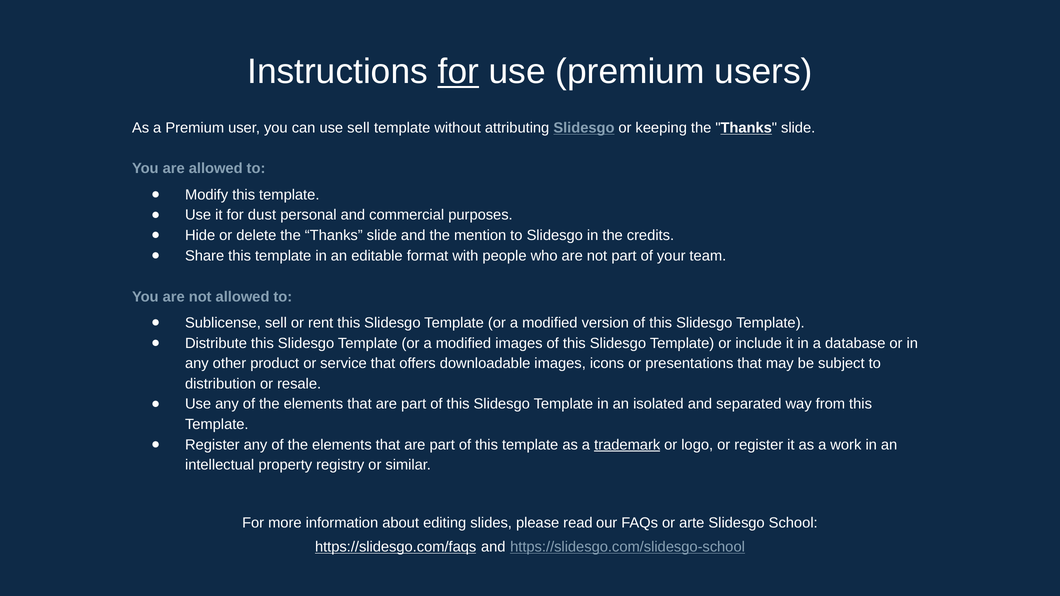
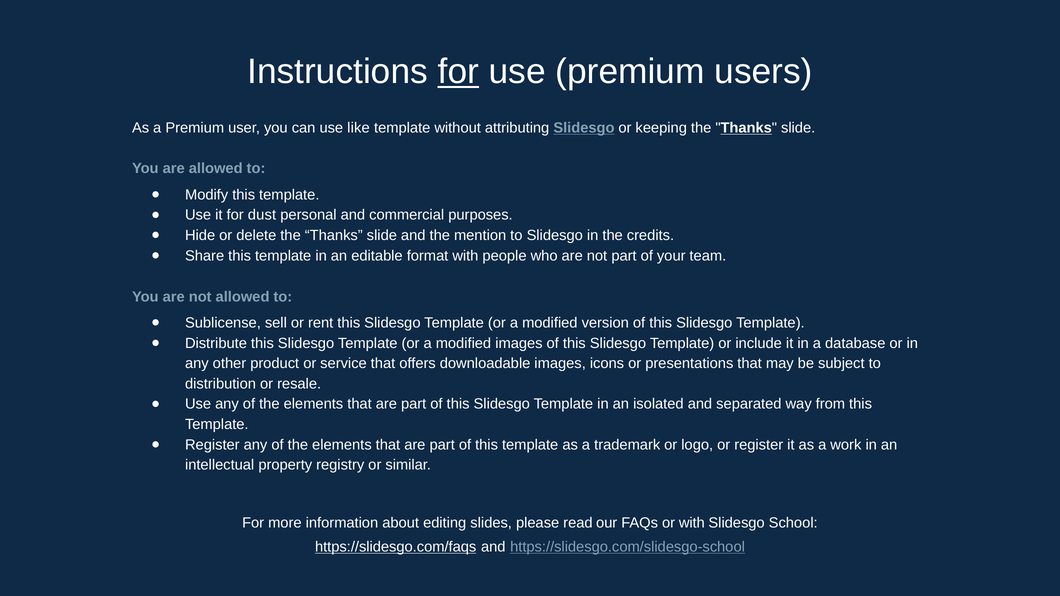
use sell: sell -> like
trademark underline: present -> none
or arte: arte -> with
